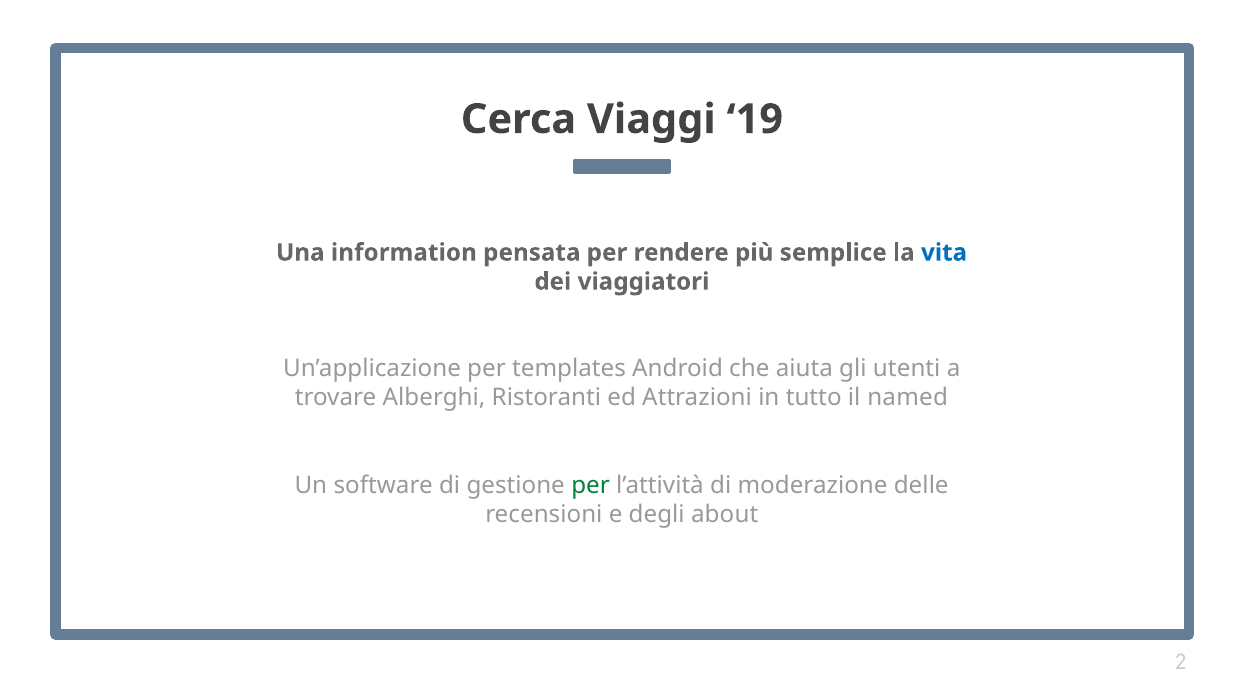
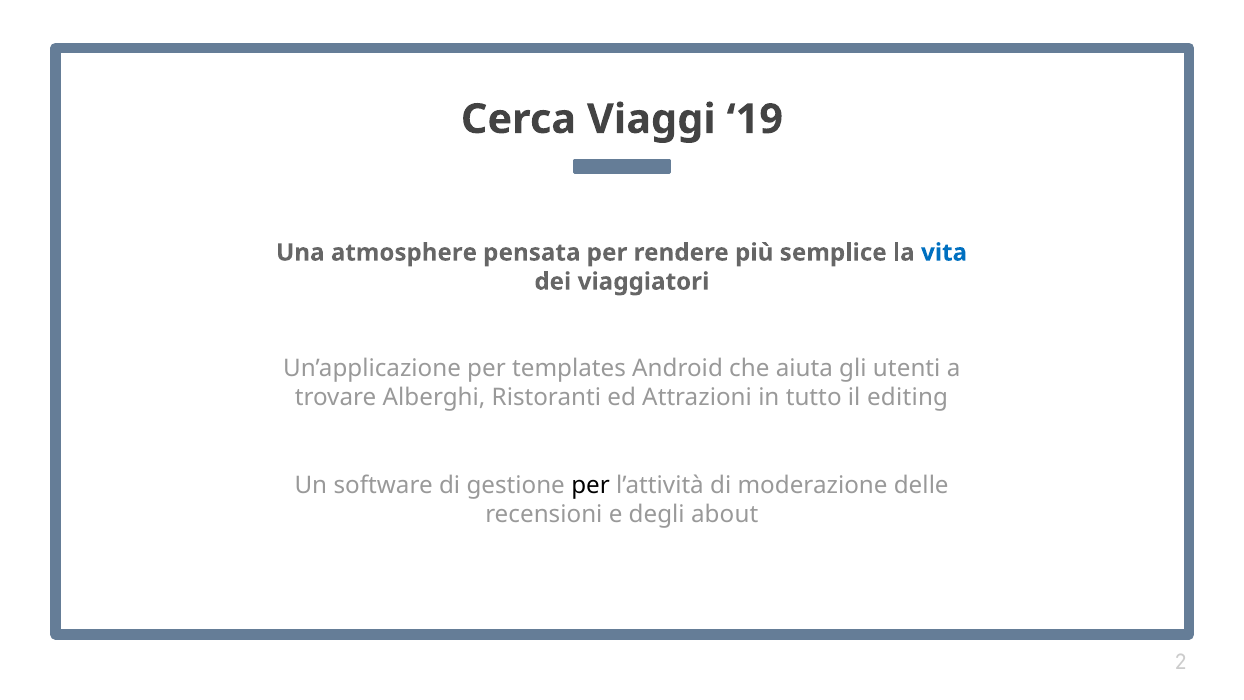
information: information -> atmosphere
named: named -> editing
per at (591, 485) colour: green -> black
